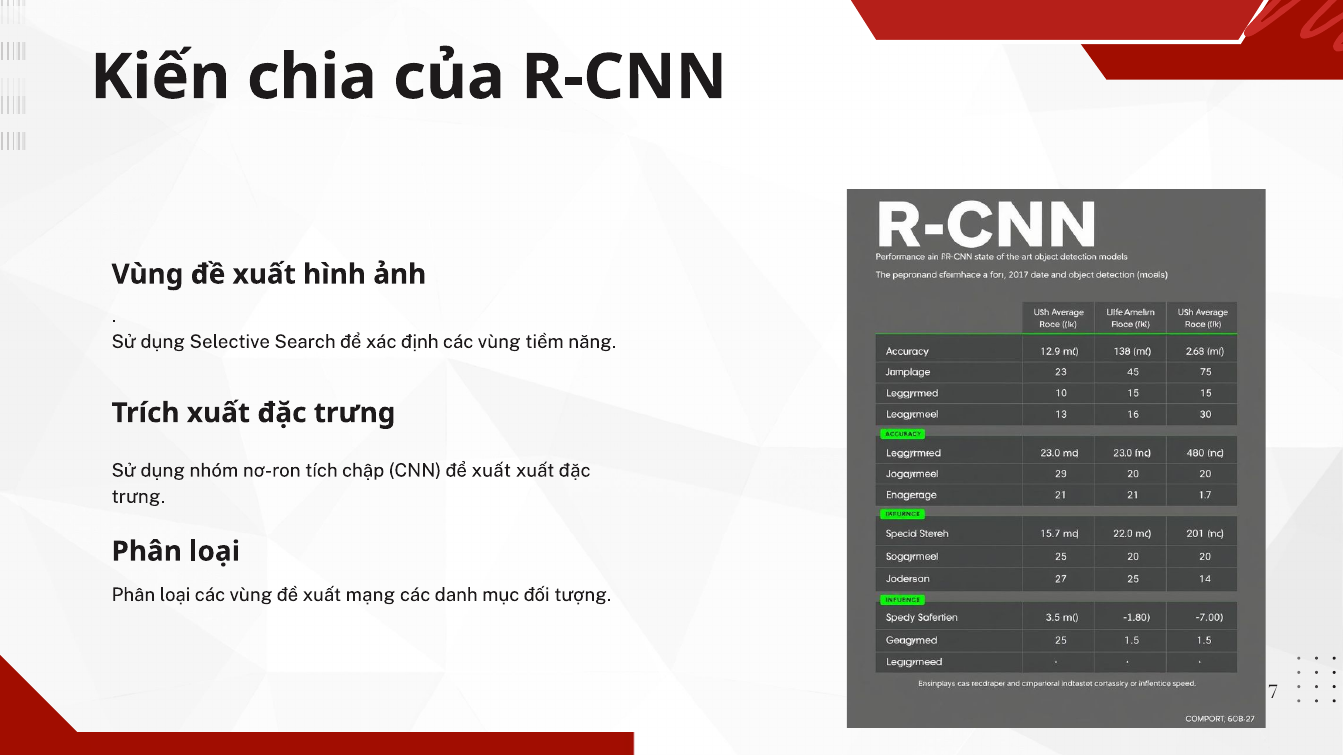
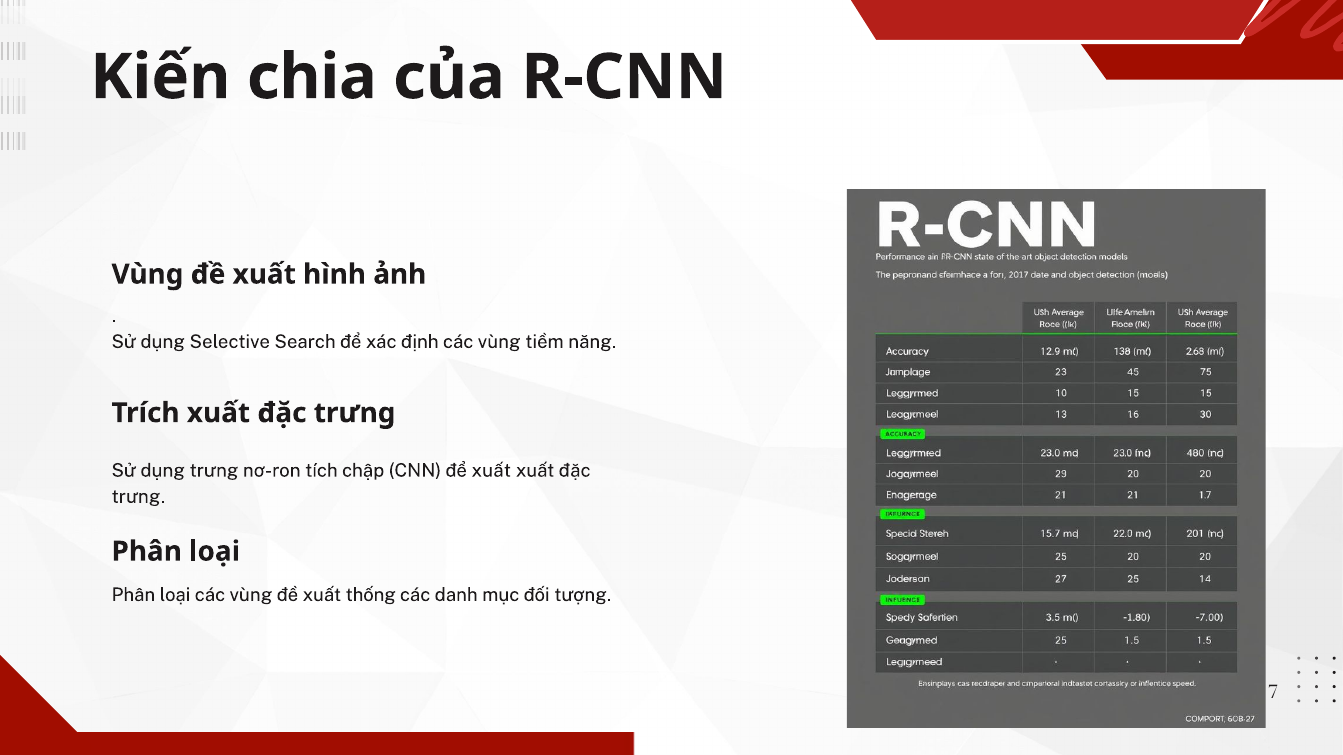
dụng nhóm: nhóm -> trưng
mạng: mạng -> thống
